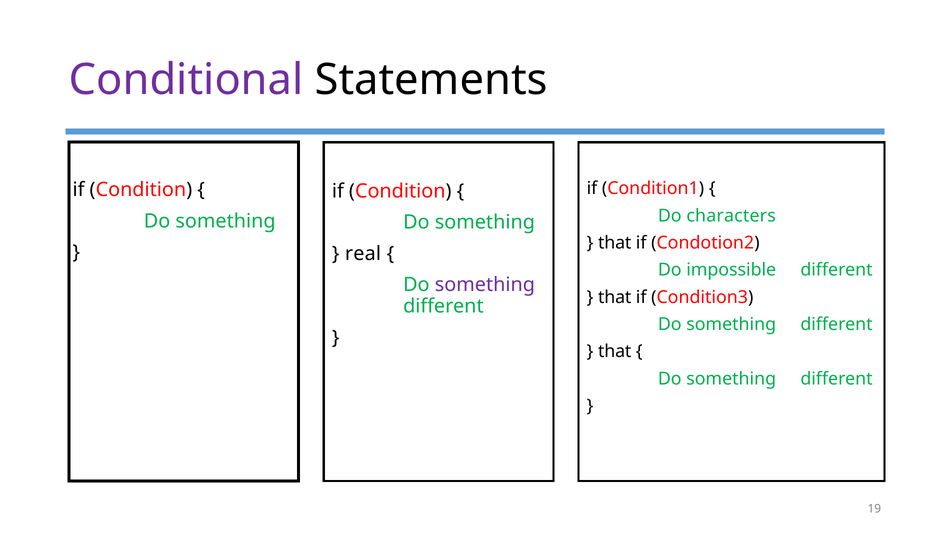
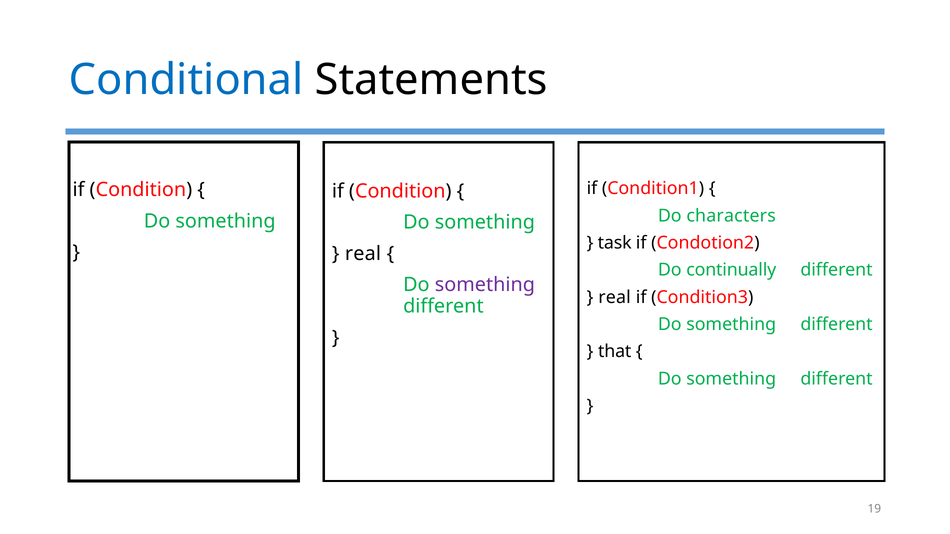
Conditional colour: purple -> blue
that at (615, 243): that -> task
impossible: impossible -> continually
that at (615, 297): that -> real
